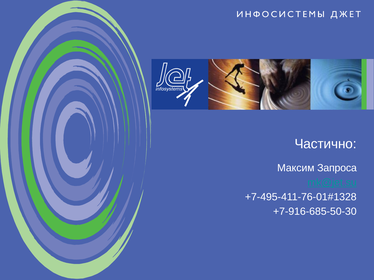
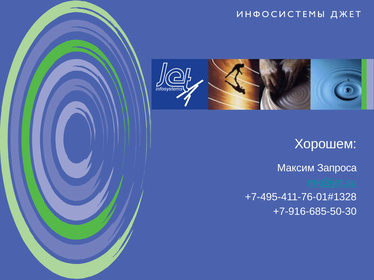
Частично: Частично -> Хорошем
